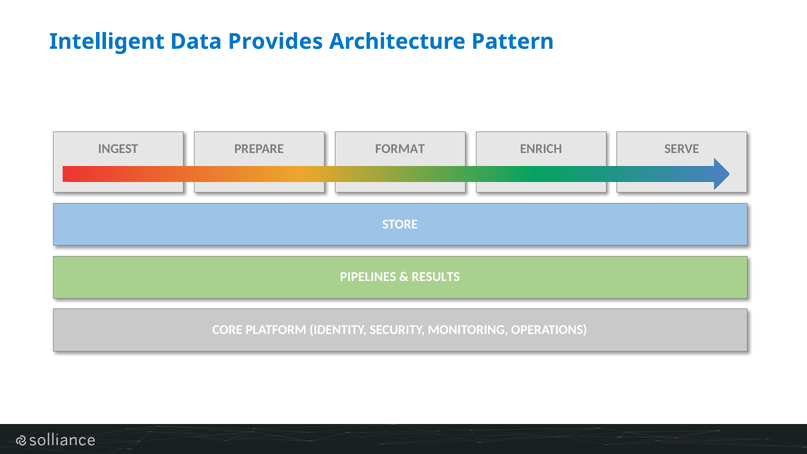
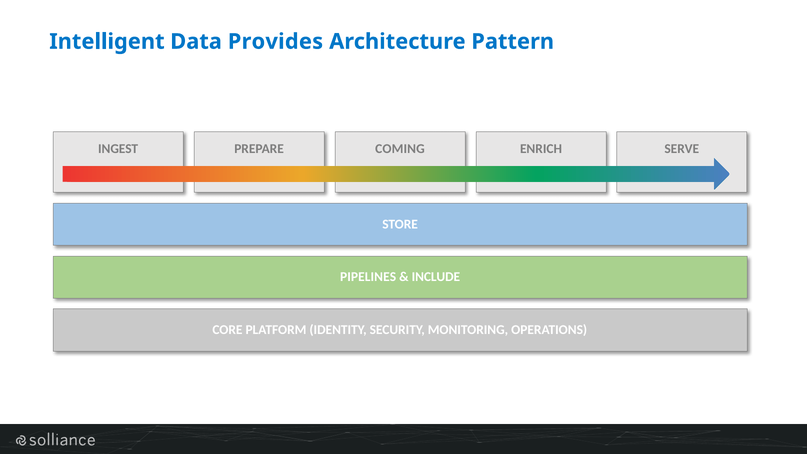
FORMAT: FORMAT -> COMING
RESULTS: RESULTS -> INCLUDE
